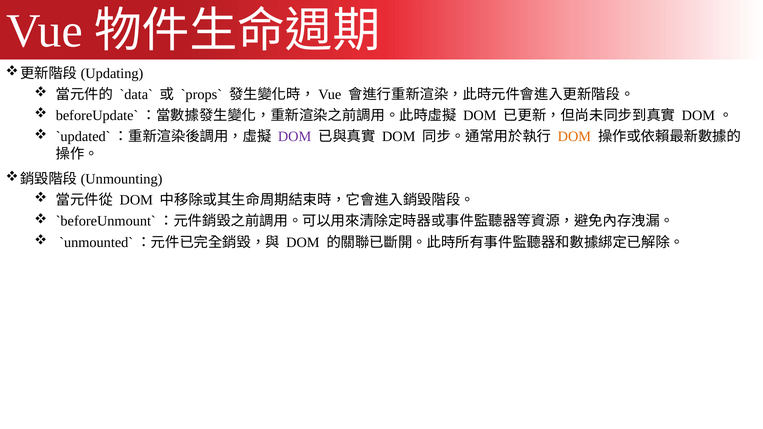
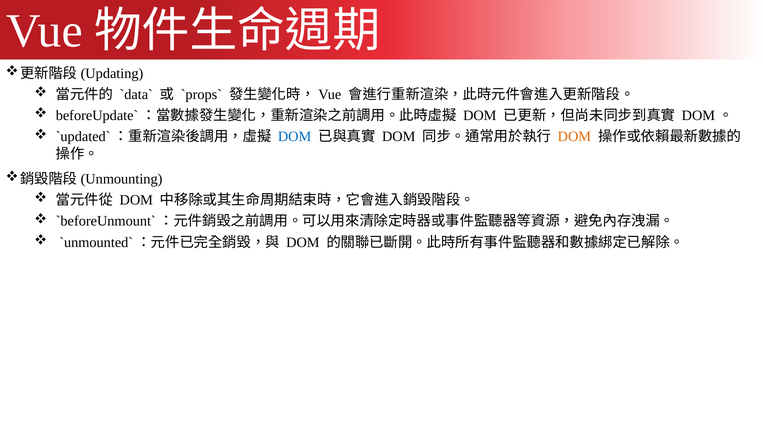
DOM at (295, 137) colour: purple -> blue
